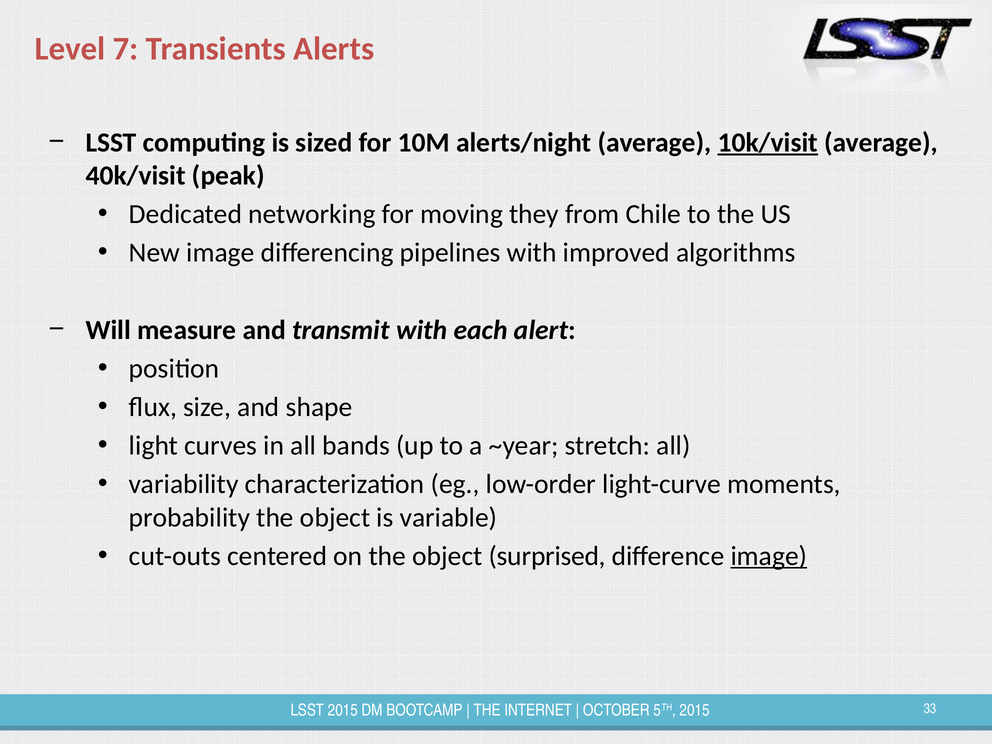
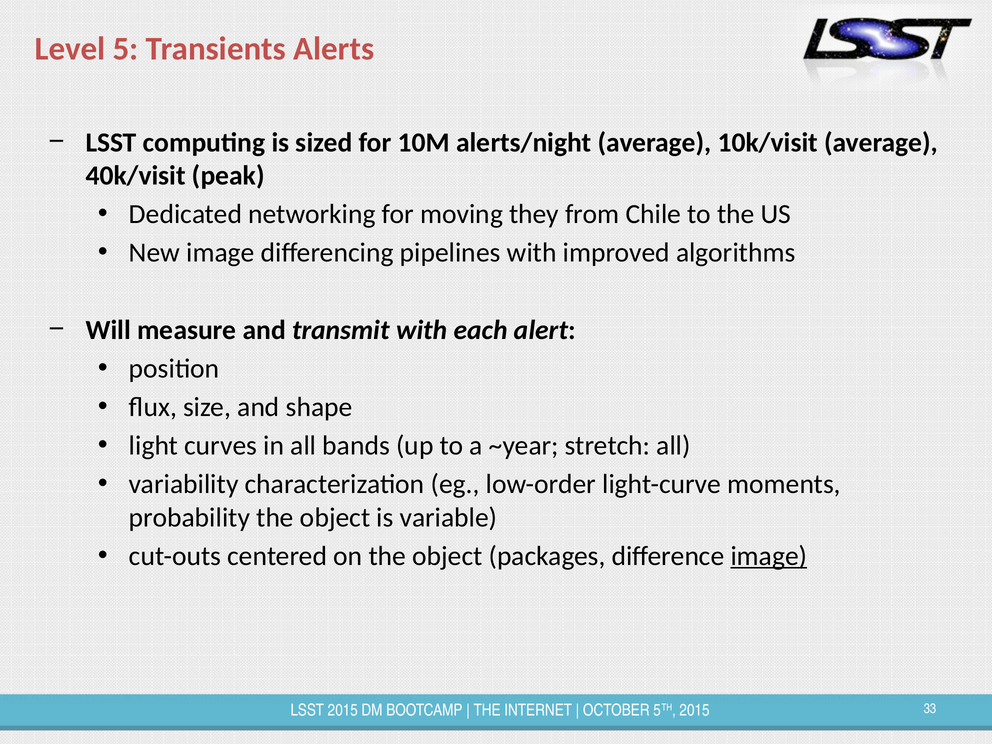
7: 7 -> 5
10k/visit underline: present -> none
surprised: surprised -> packages
